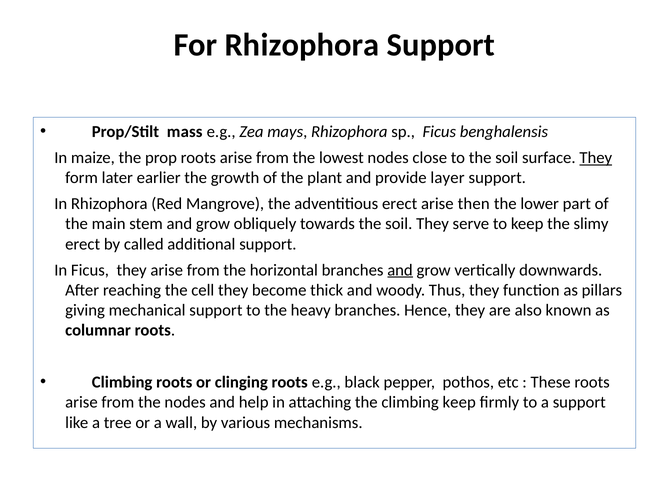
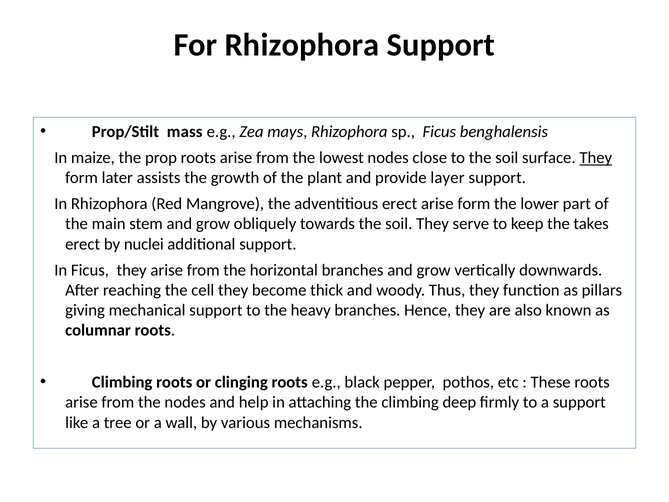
earlier: earlier -> assists
arise then: then -> form
slimy: slimy -> takes
called: called -> nuclei
and at (400, 270) underline: present -> none
climbing keep: keep -> deep
